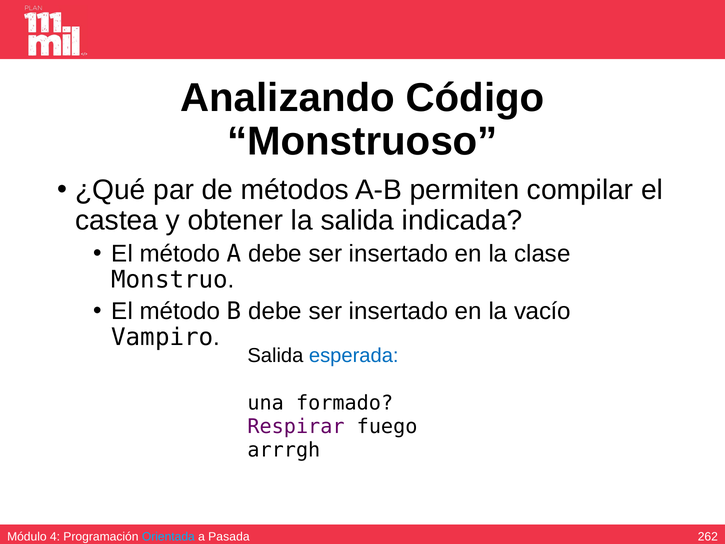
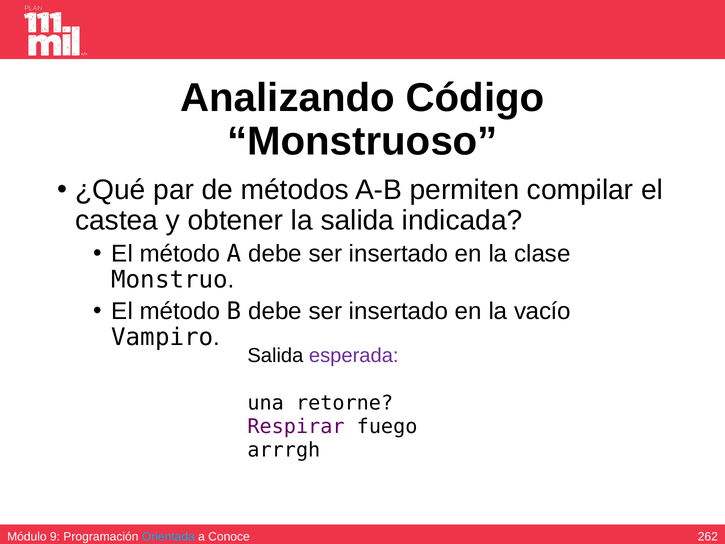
esperada colour: blue -> purple
formado: formado -> retorne
4: 4 -> 9
Pasada: Pasada -> Conoce
